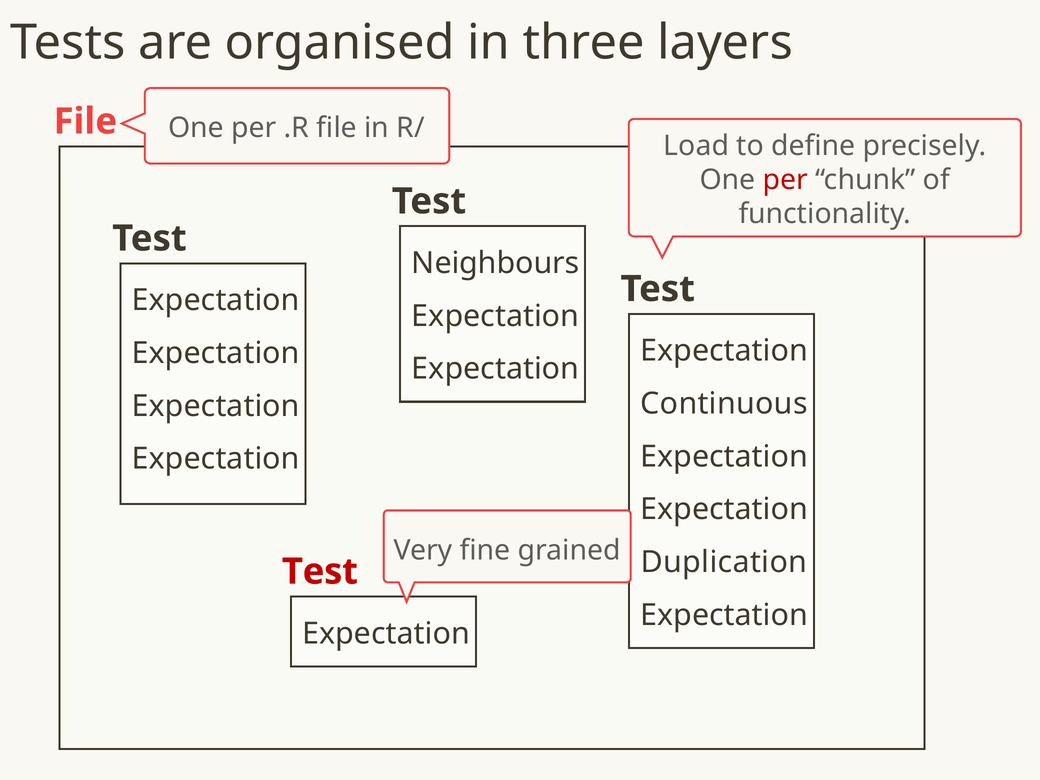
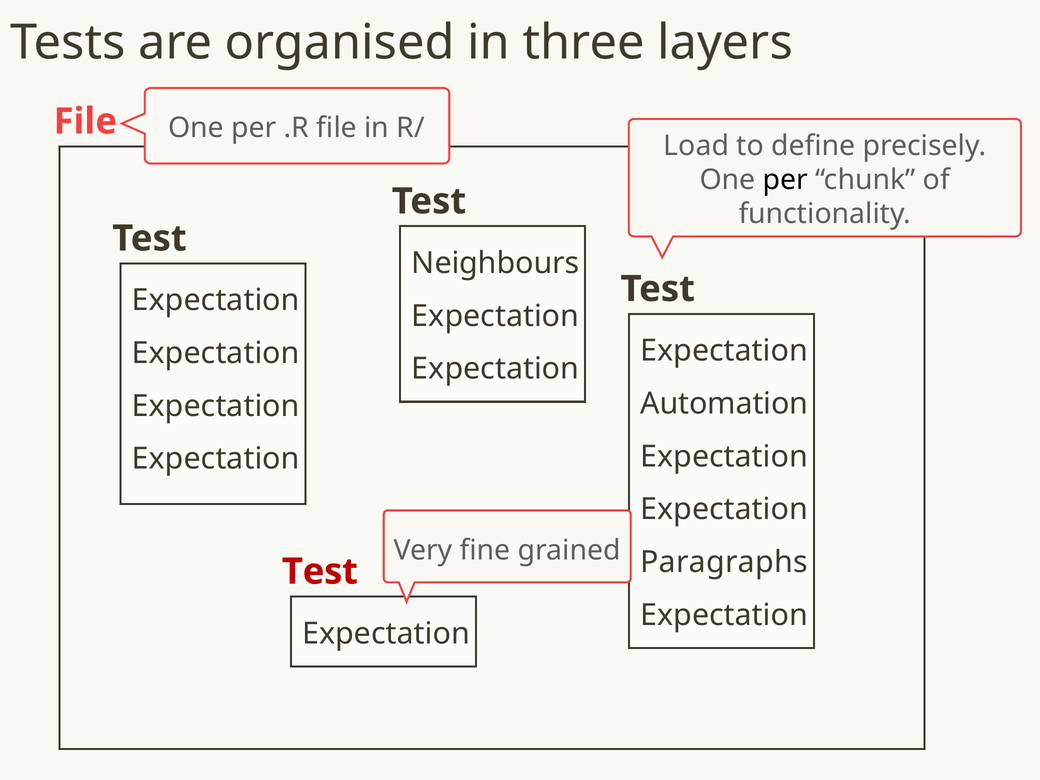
per at (785, 180) colour: red -> black
Continuous: Continuous -> Automation
Duplication: Duplication -> Paragraphs
